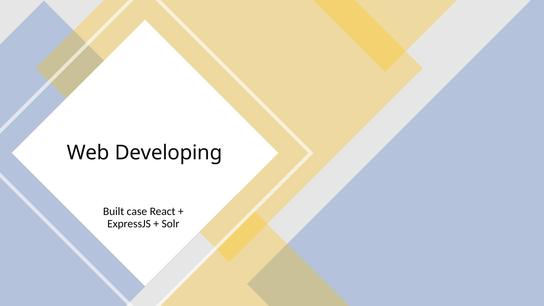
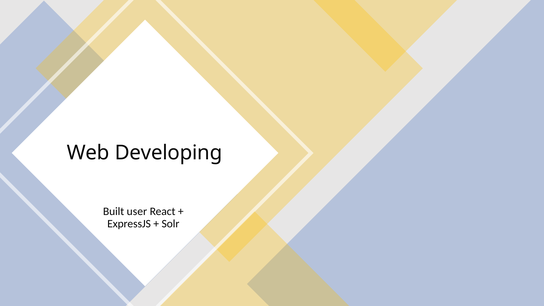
case: case -> user
